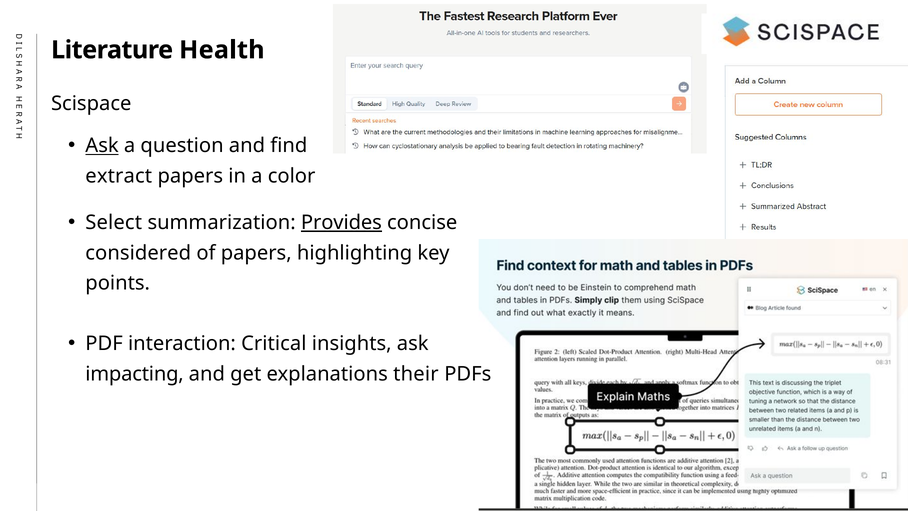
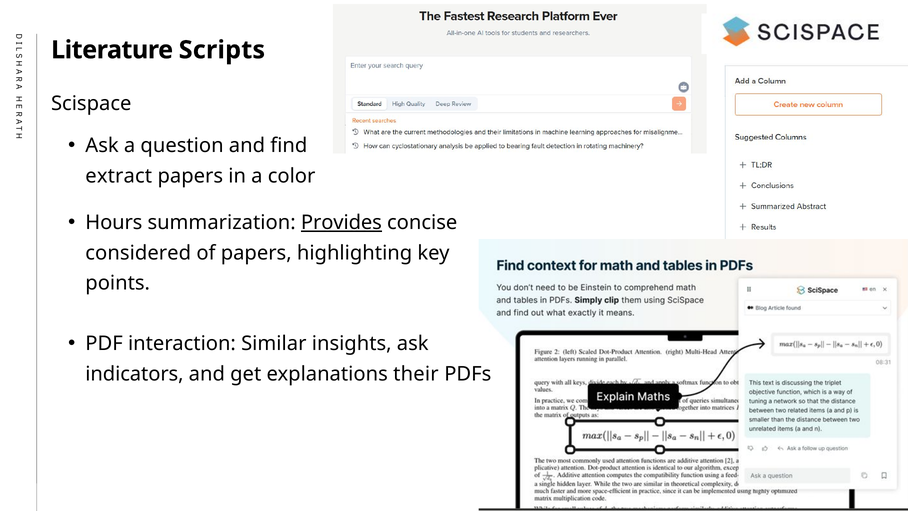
Health: Health -> Scripts
Ask at (102, 146) underline: present -> none
Select: Select -> Hours
Critical: Critical -> Similar
impacting: impacting -> indicators
